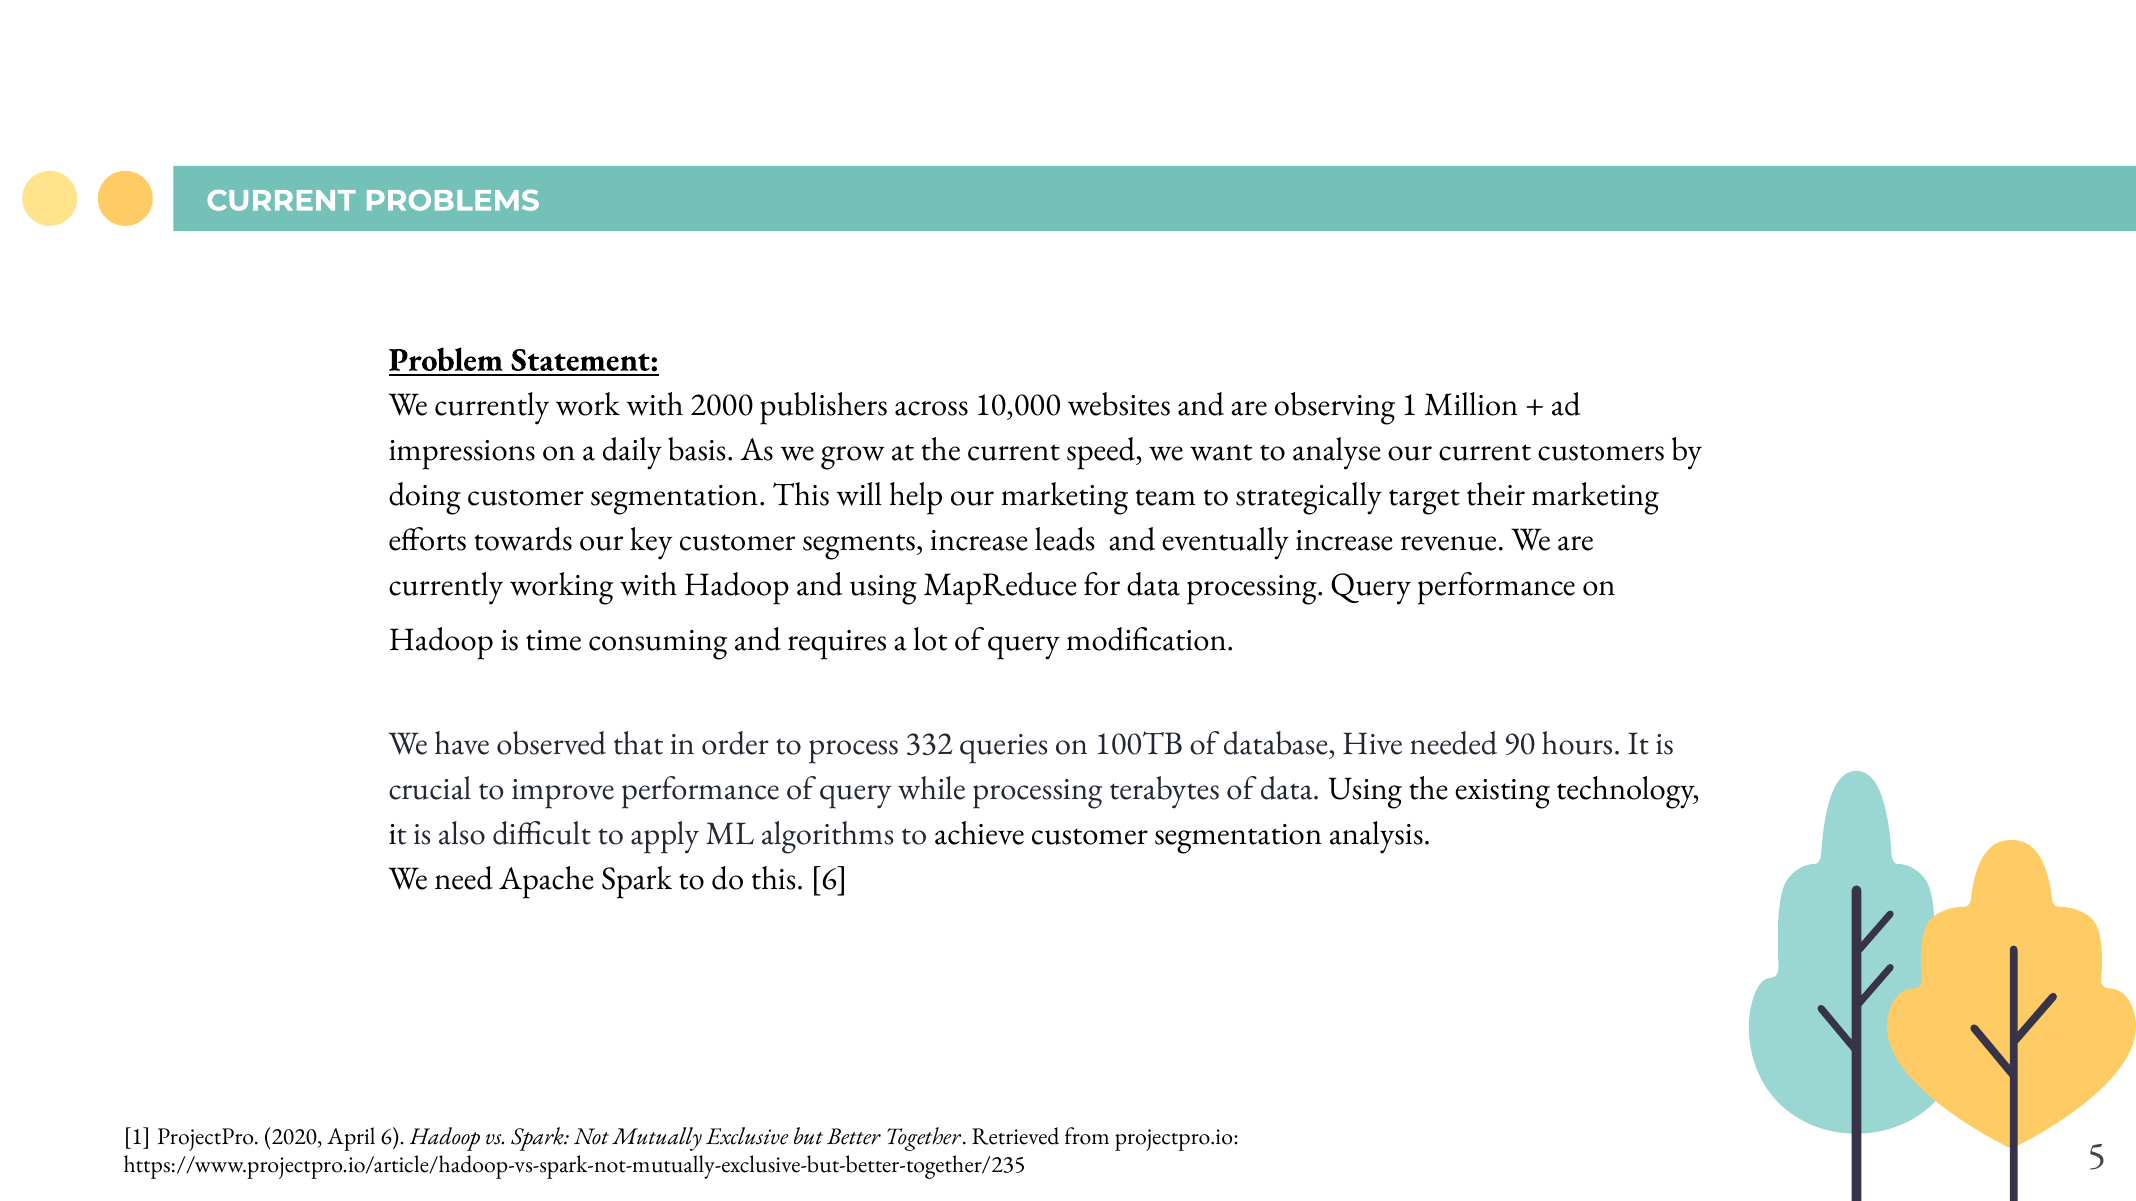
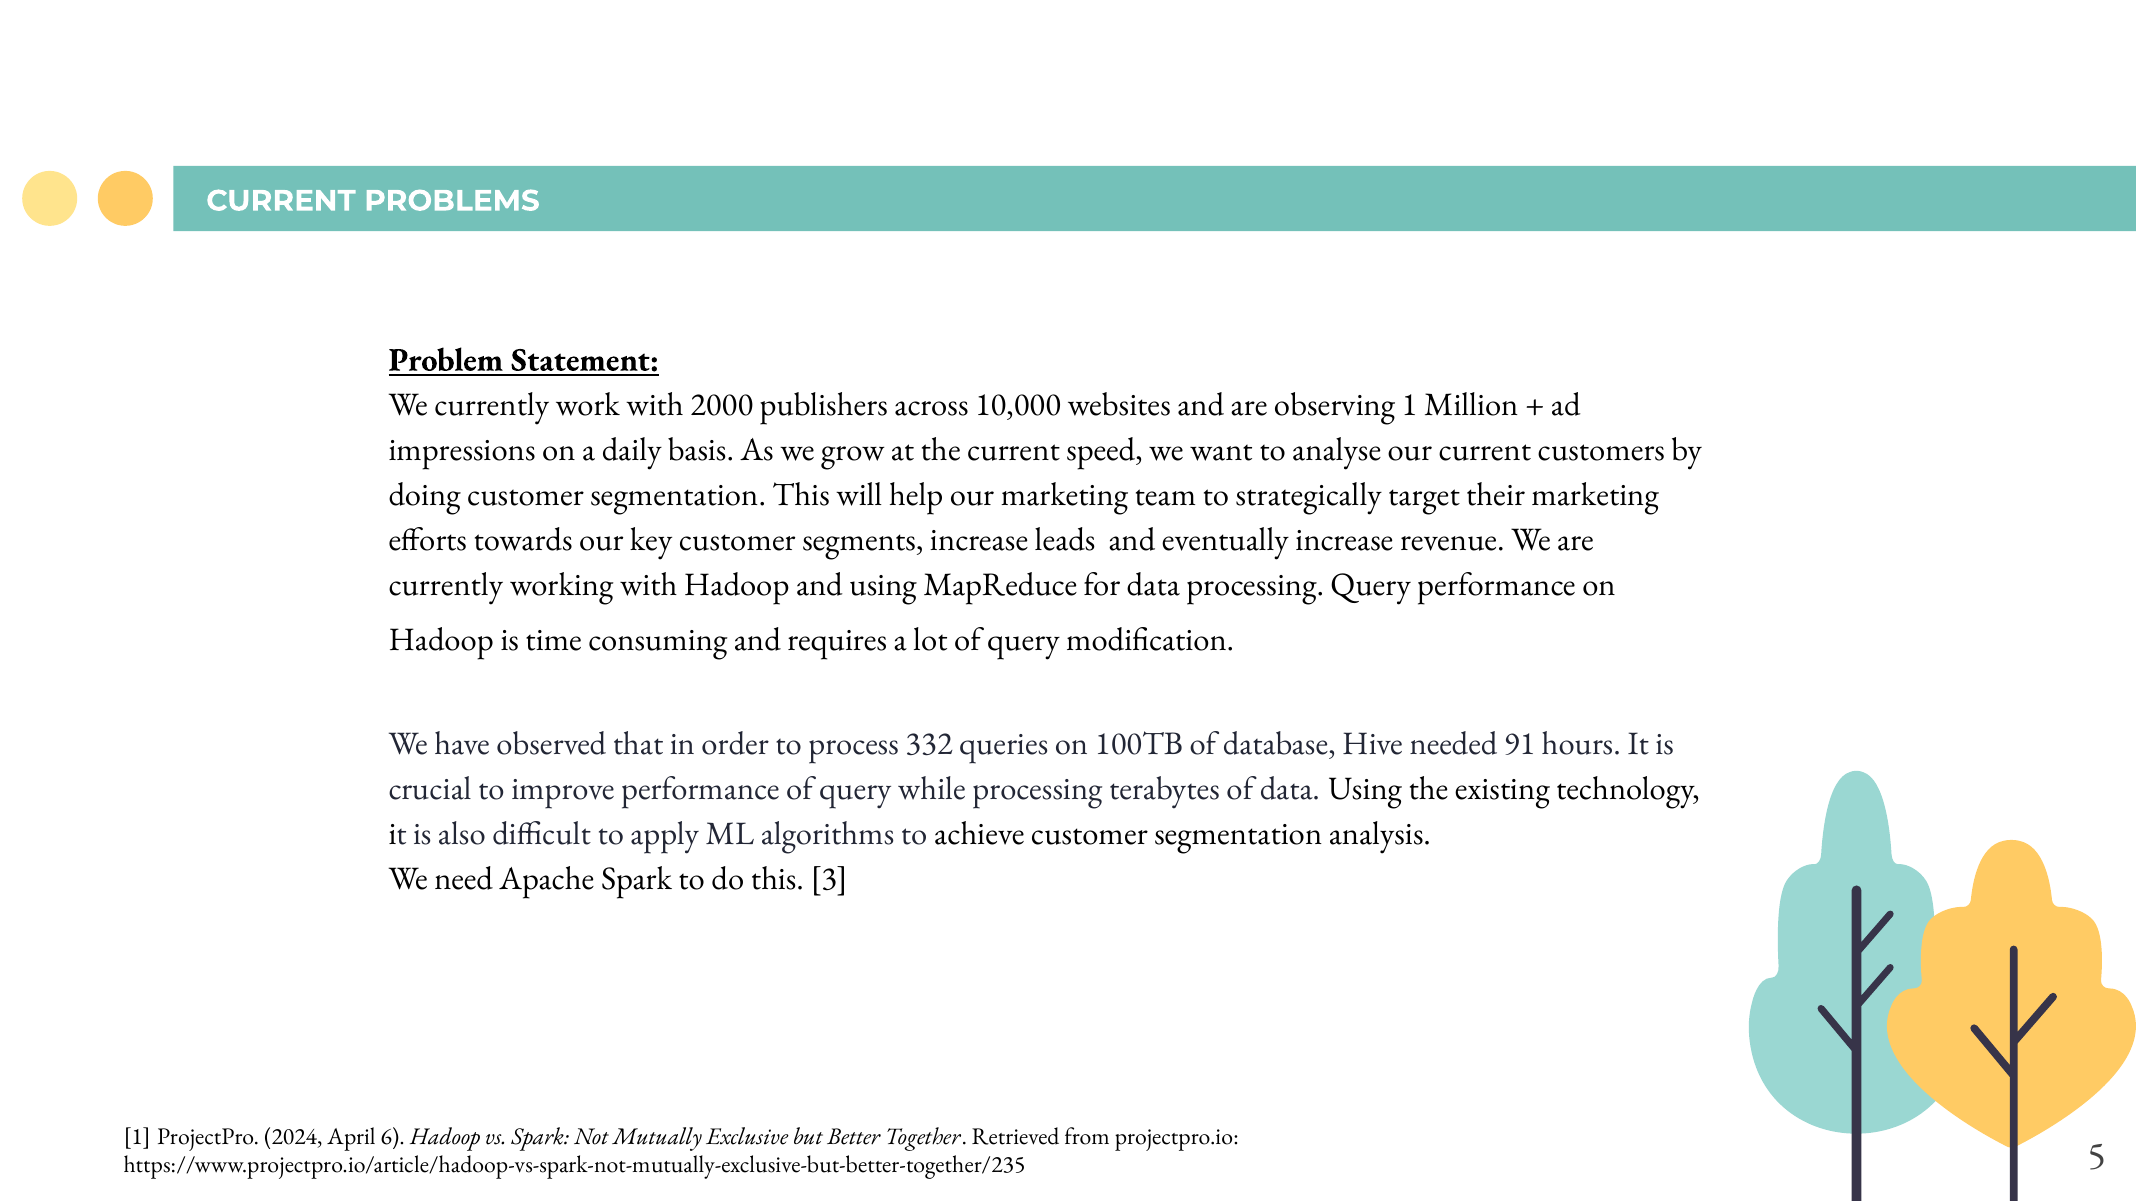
90: 90 -> 91
this 6: 6 -> 3
2020: 2020 -> 2024
